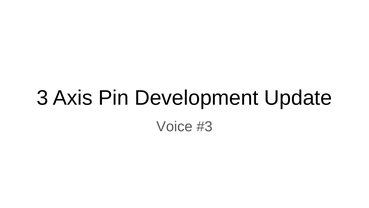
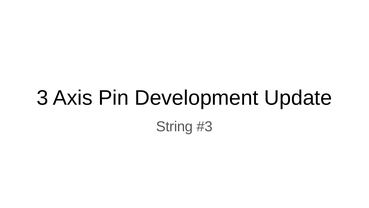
Voice: Voice -> String
